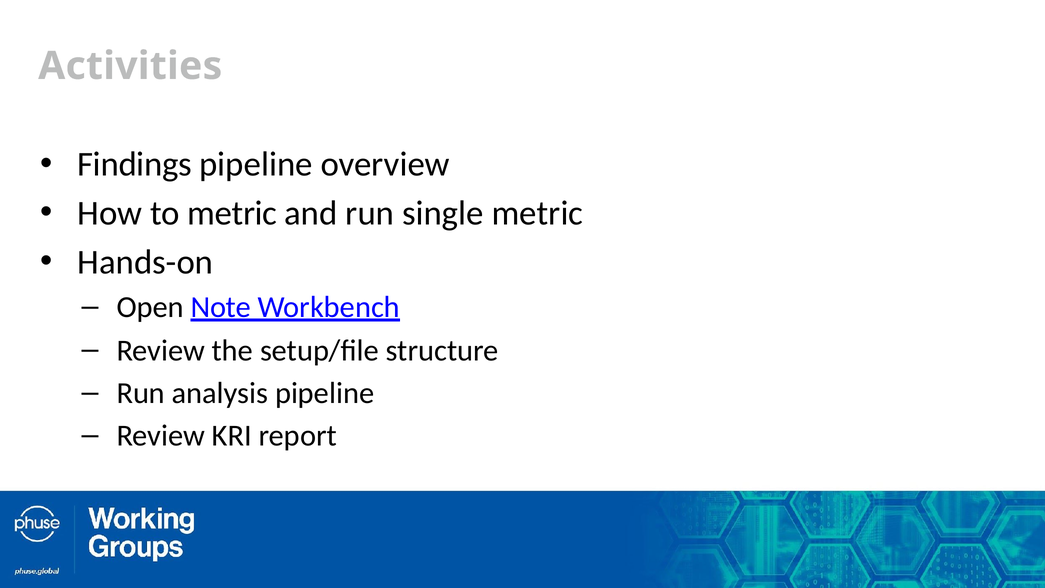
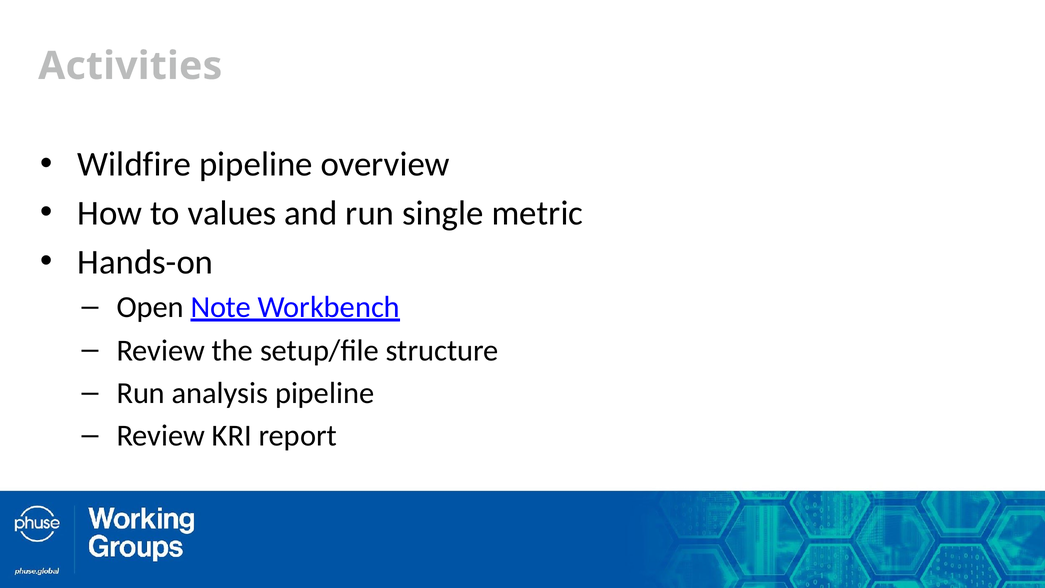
Findings: Findings -> Wildfire
to metric: metric -> values
